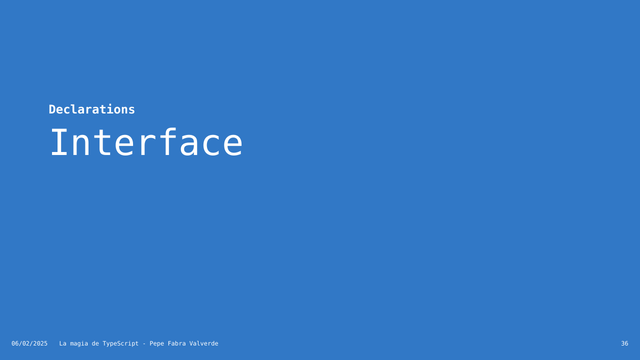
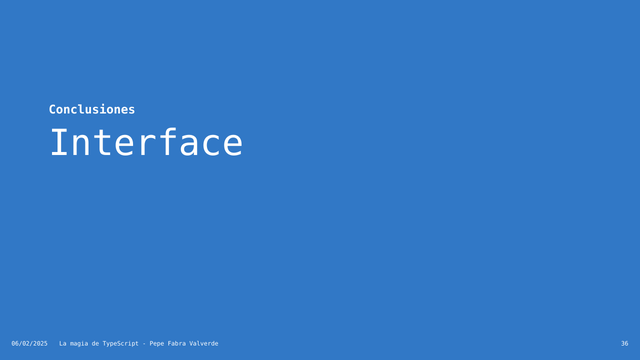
Declarations: Declarations -> Conclusiones
